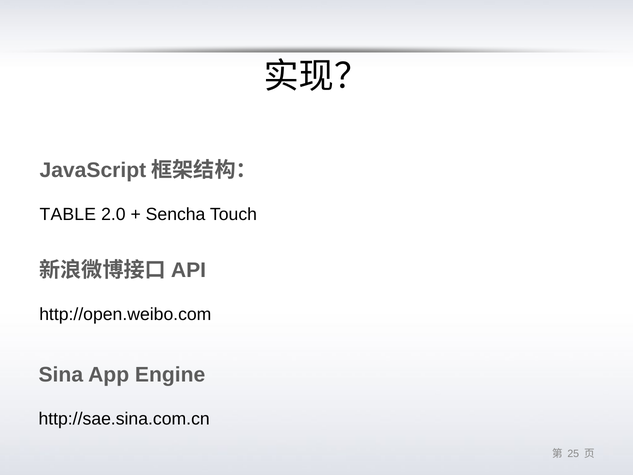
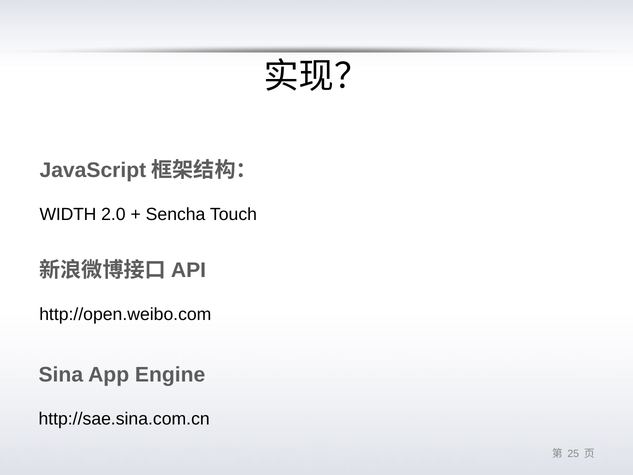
TABLE: TABLE -> WIDTH
